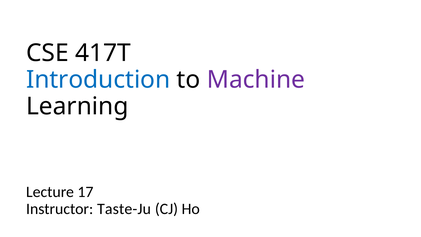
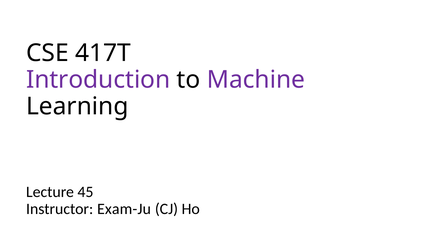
Introduction colour: blue -> purple
17: 17 -> 45
Taste-Ju: Taste-Ju -> Exam-Ju
